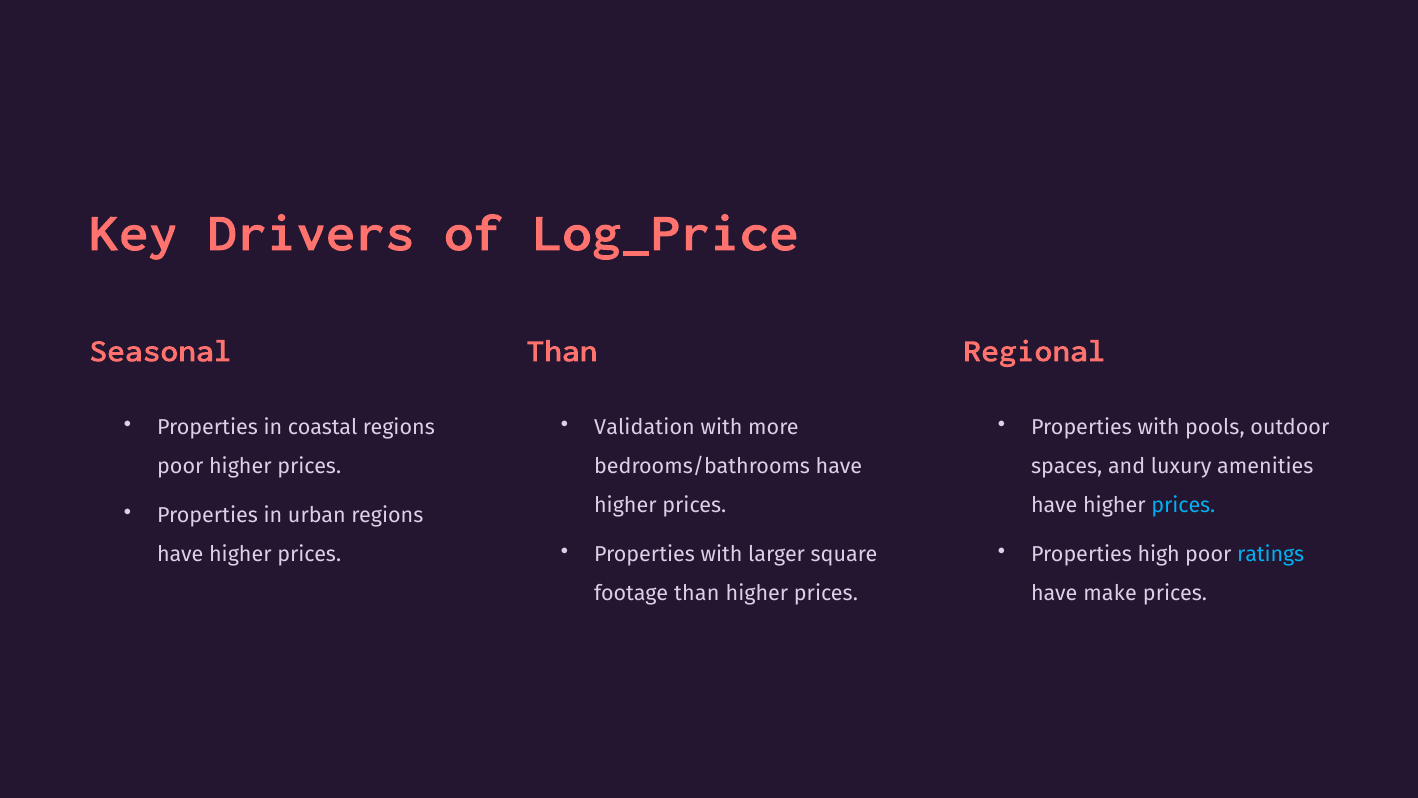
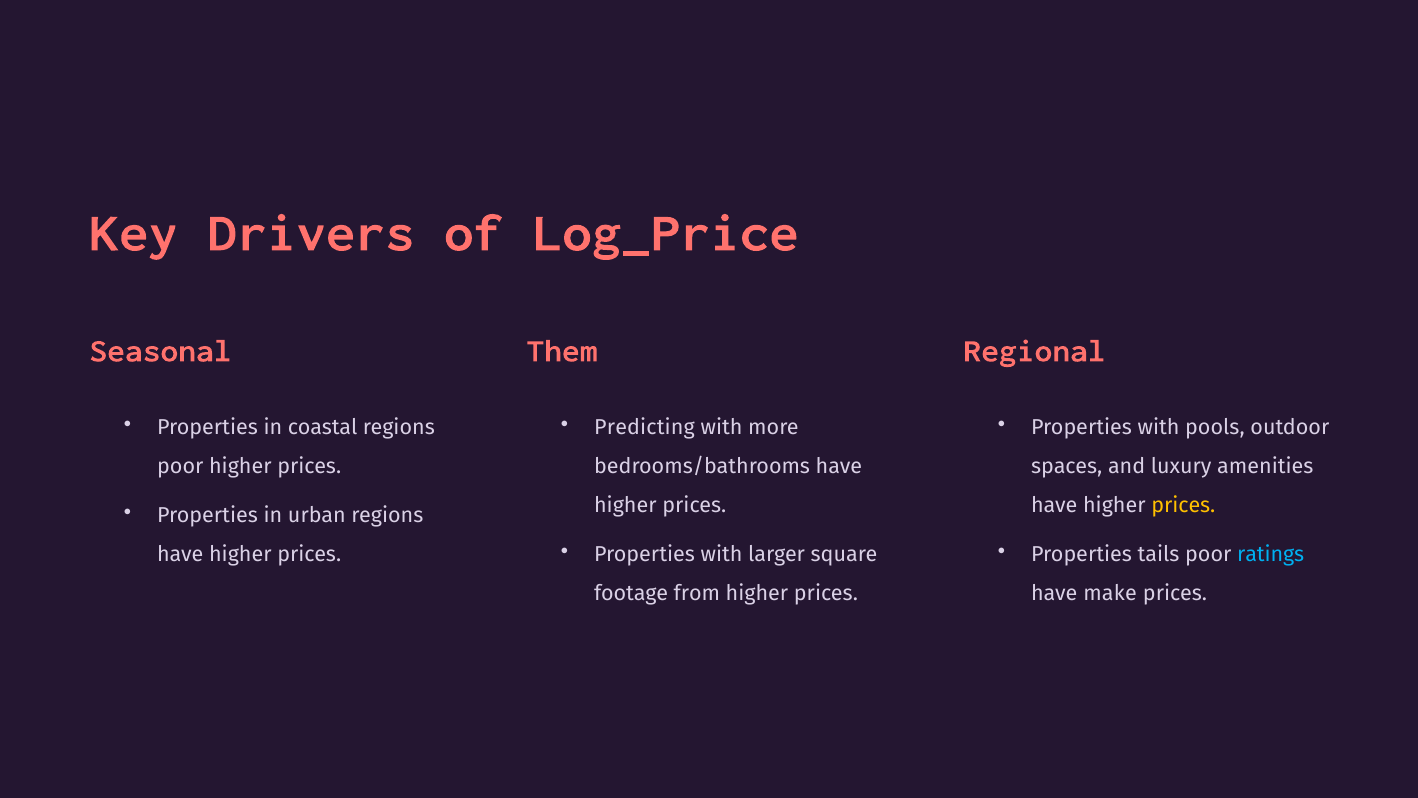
Than at (562, 351): Than -> Them
Validation: Validation -> Predicting
prices at (1183, 505) colour: light blue -> yellow
high: high -> tails
footage than: than -> from
